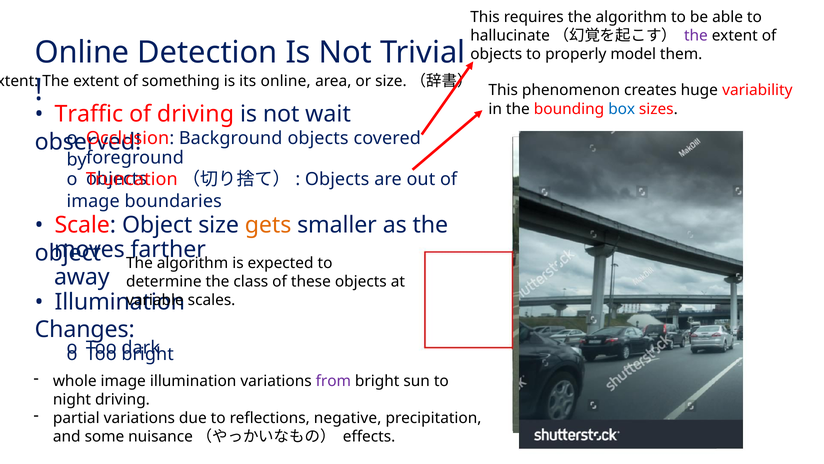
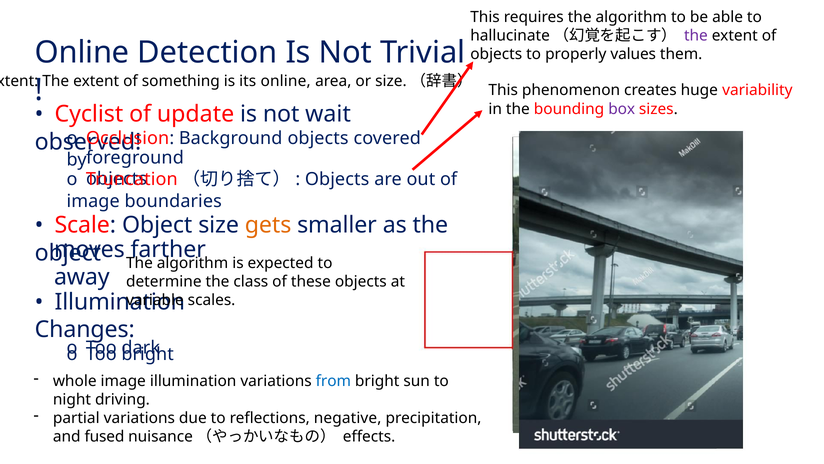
model: model -> values
box colour: blue -> purple
Traffic: Traffic -> Cyclist
of driving: driving -> update
from colour: purple -> blue
some: some -> fused
